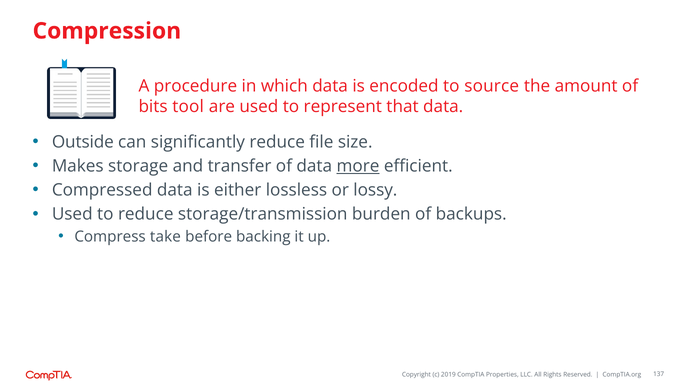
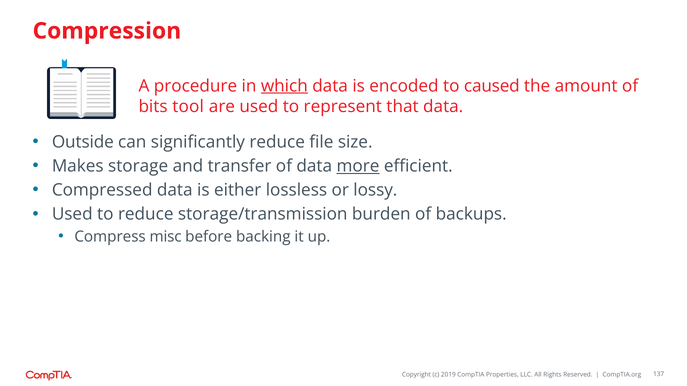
which underline: none -> present
source: source -> caused
take: take -> misc
